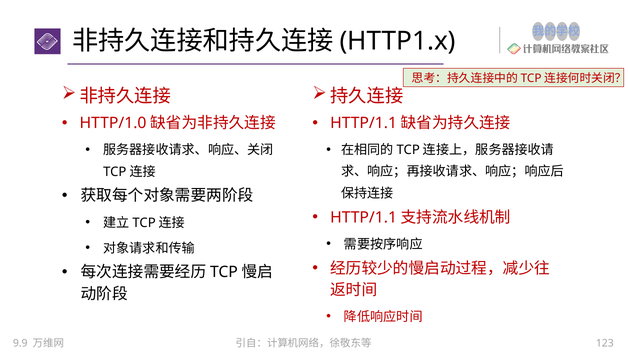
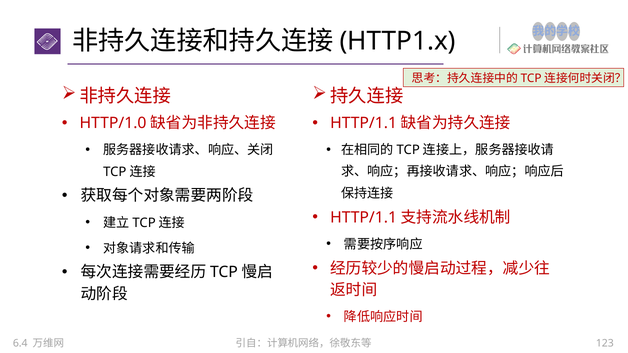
9.9: 9.9 -> 6.4
